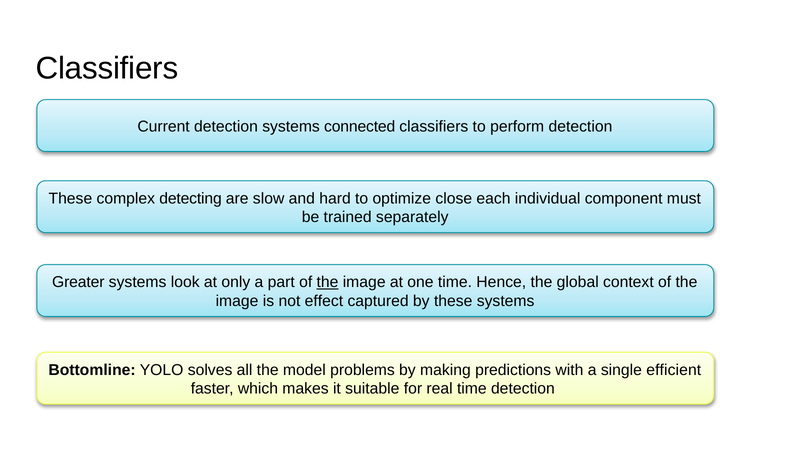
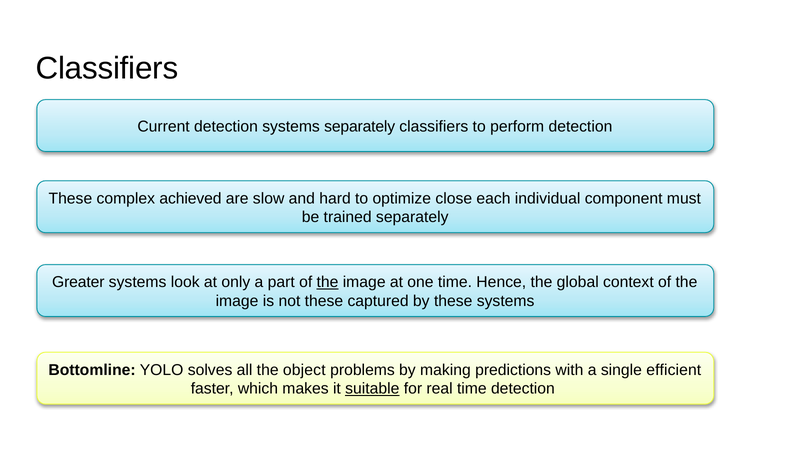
systems connected: connected -> separately
detecting: detecting -> achieved
not effect: effect -> these
model: model -> object
suitable underline: none -> present
